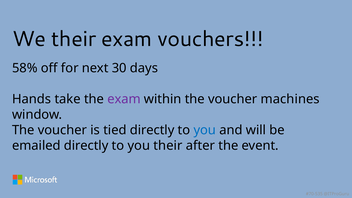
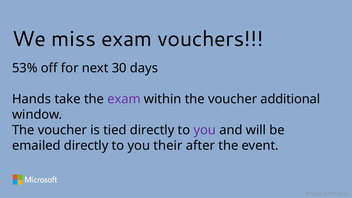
We their: their -> miss
58%: 58% -> 53%
machines: machines -> additional
you at (205, 130) colour: blue -> purple
